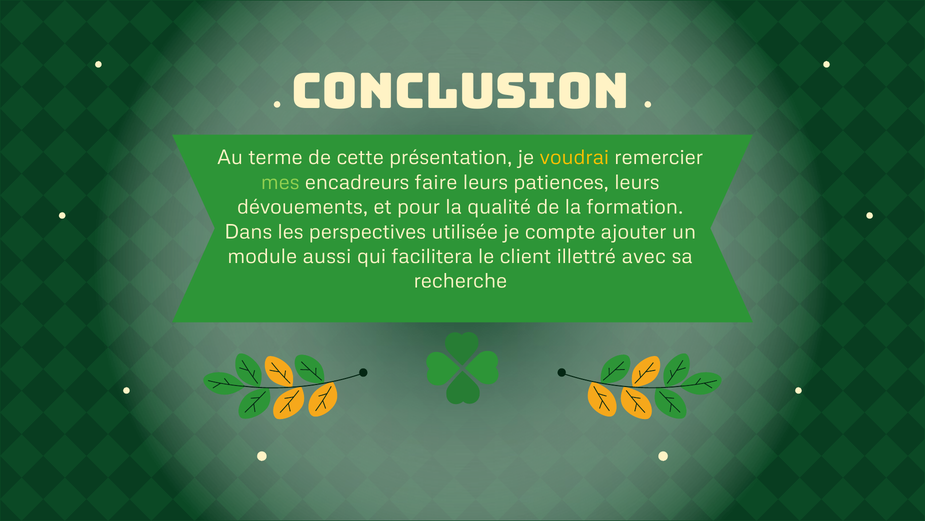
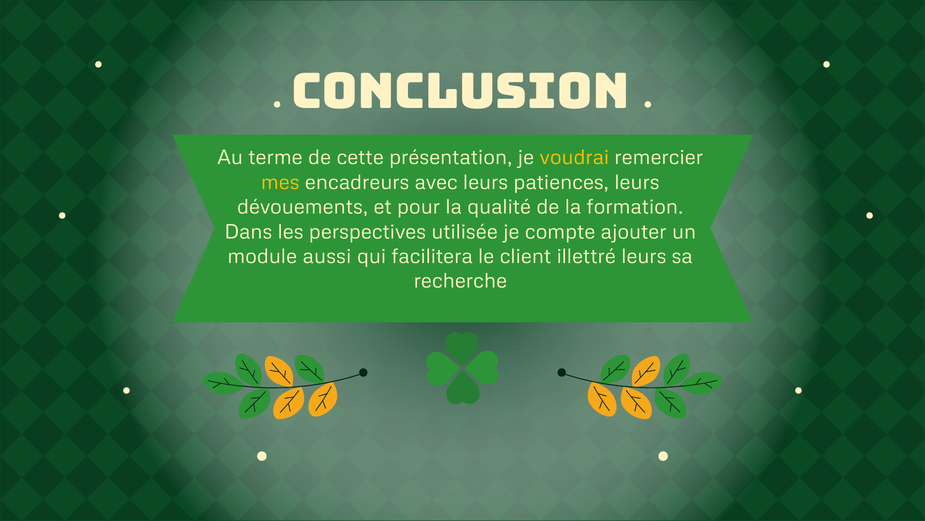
mes colour: light green -> yellow
faire: faire -> avec
illettré avec: avec -> leurs
